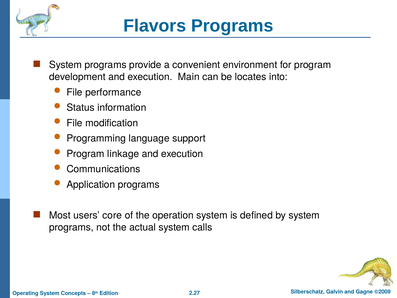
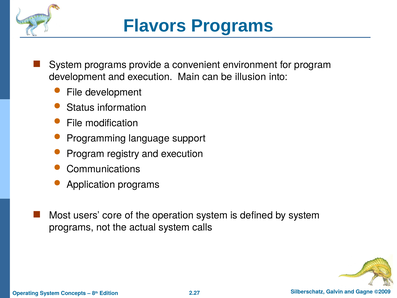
locates: locates -> illusion
File performance: performance -> development
linkage: linkage -> registry
